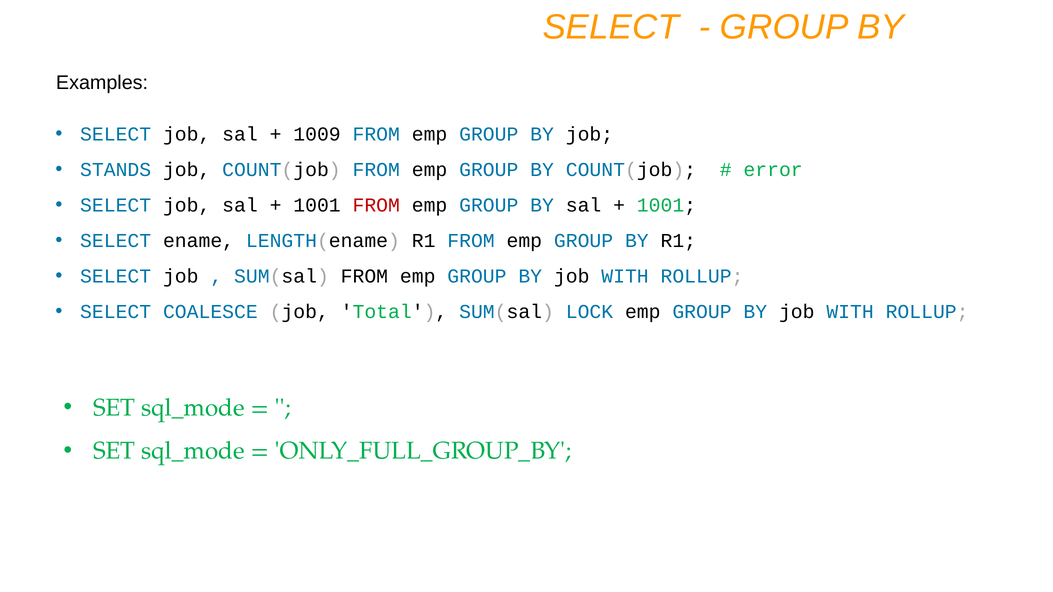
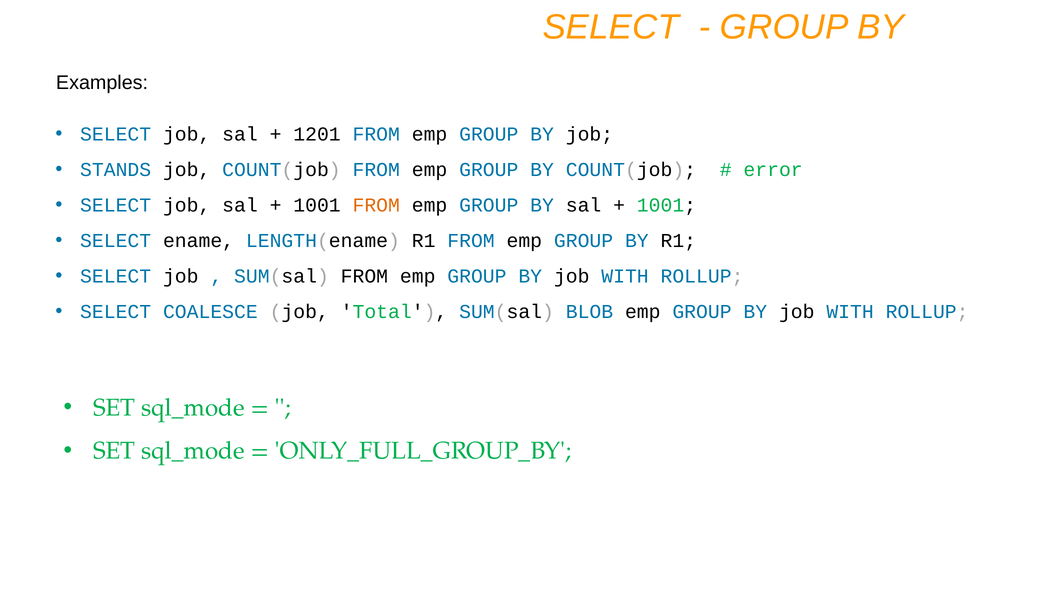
1009: 1009 -> 1201
FROM at (376, 205) colour: red -> orange
LOCK: LOCK -> BLOB
